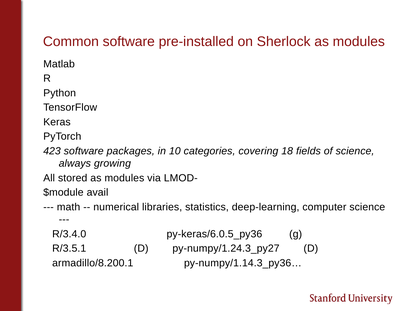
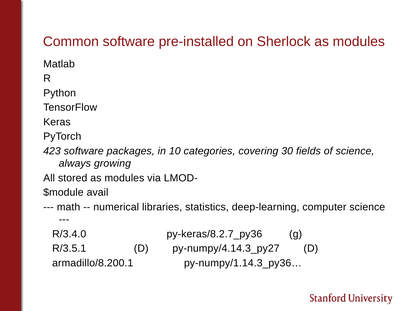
18: 18 -> 30
py-keras/6.0.5_py36: py-keras/6.0.5_py36 -> py-keras/8.2.7_py36
py-numpy/1.24.3_py27: py-numpy/1.24.3_py27 -> py-numpy/4.14.3_py27
